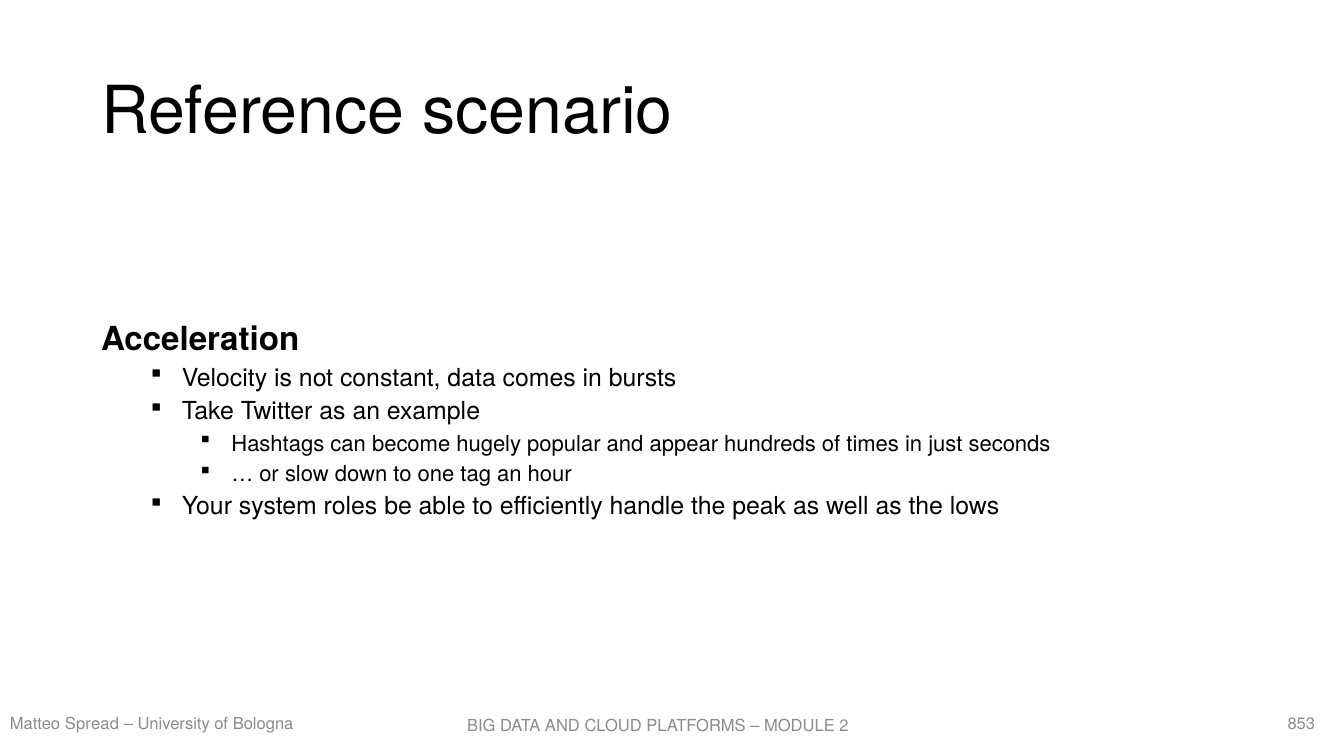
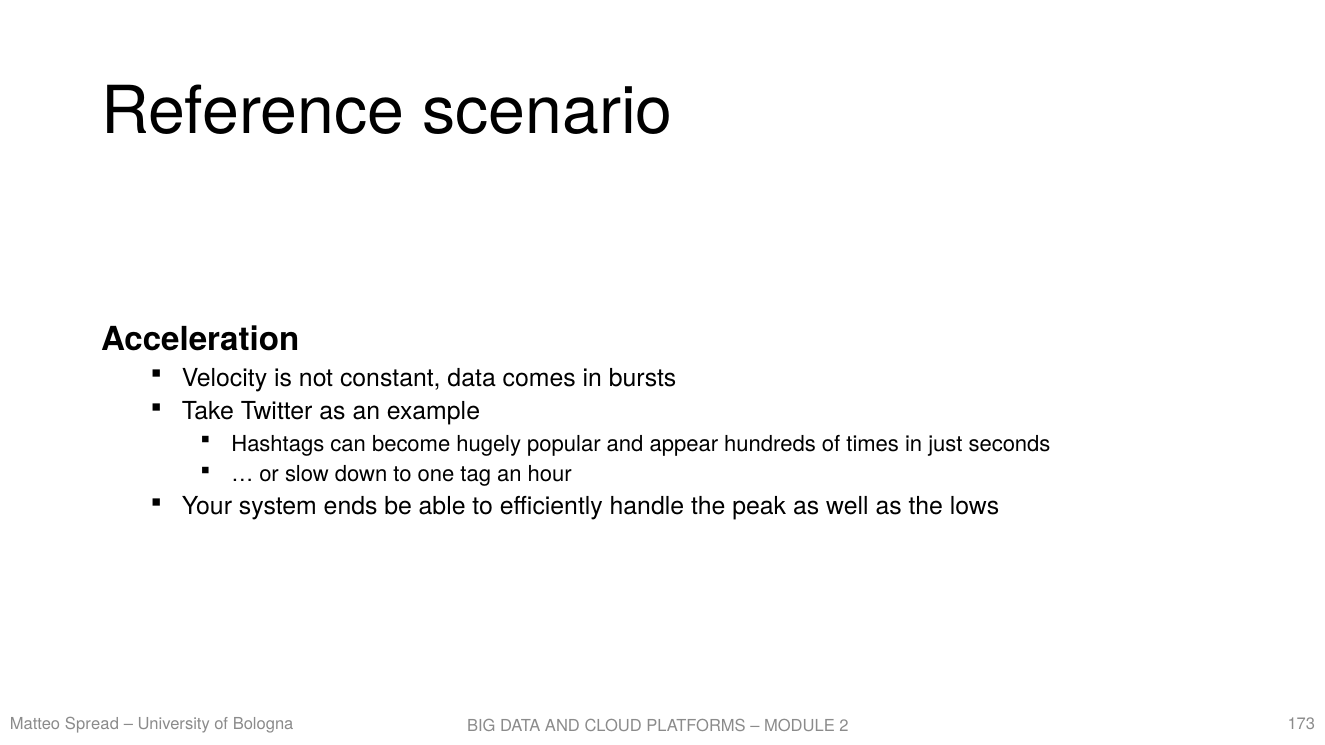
roles: roles -> ends
853: 853 -> 173
